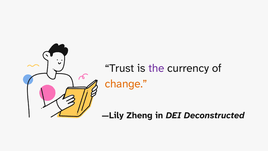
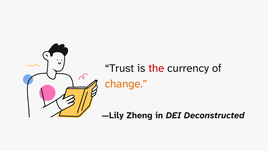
the colour: purple -> red
